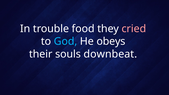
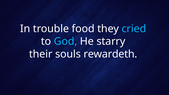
cried colour: pink -> light blue
obeys: obeys -> starry
downbeat: downbeat -> rewardeth
